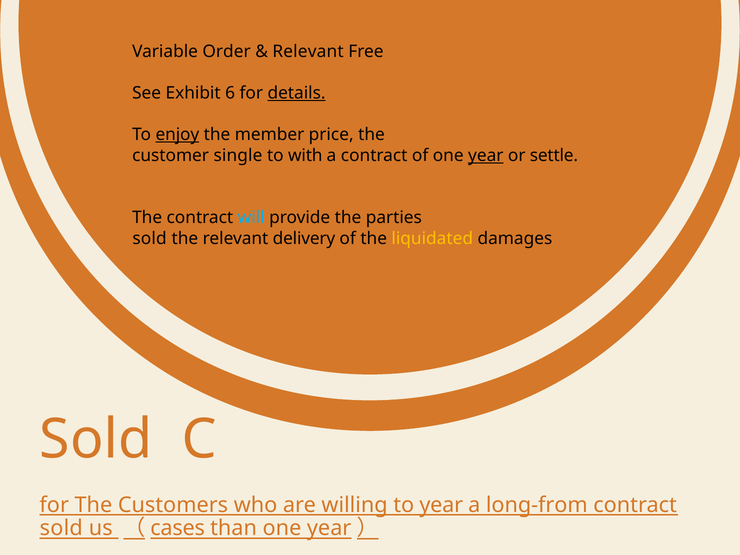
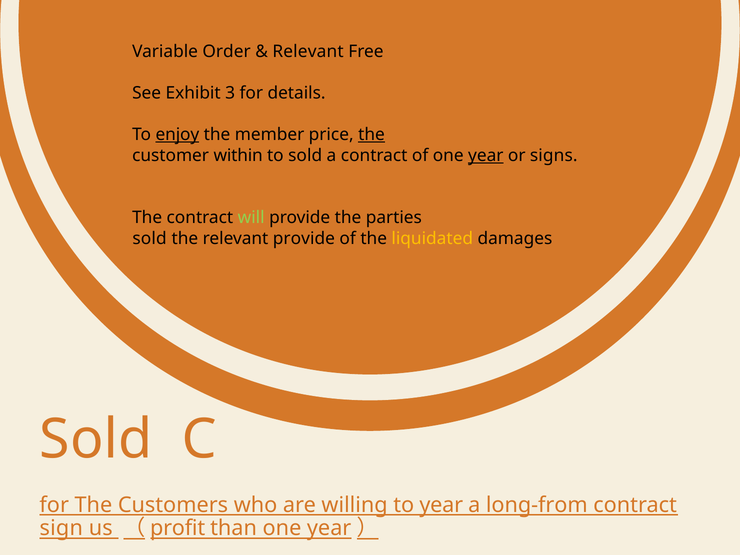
6: 6 -> 3
details underline: present -> none
the at (372, 135) underline: none -> present
single: single -> within
to with: with -> sold
settle: settle -> signs
will colour: light blue -> light green
relevant delivery: delivery -> provide
sold at (61, 528): sold -> sign
cases: cases -> profit
